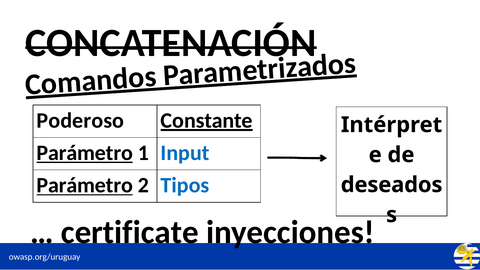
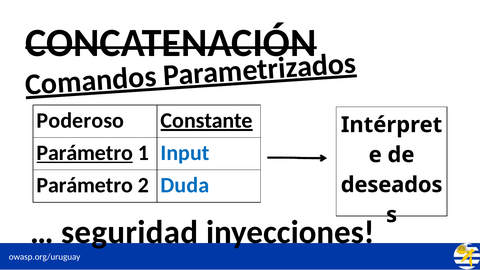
Parámetro at (85, 185) underline: present -> none
Tipos: Tipos -> Duda
certificate: certificate -> seguridad
